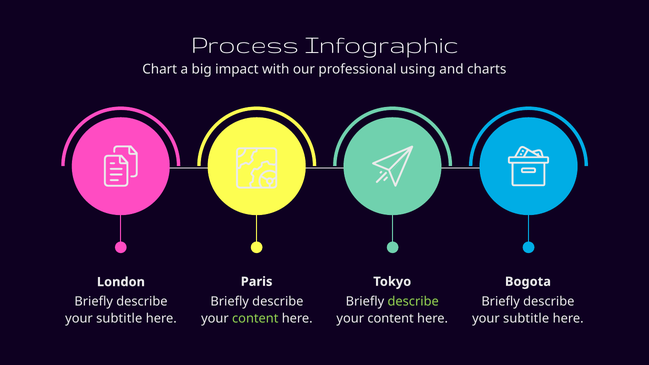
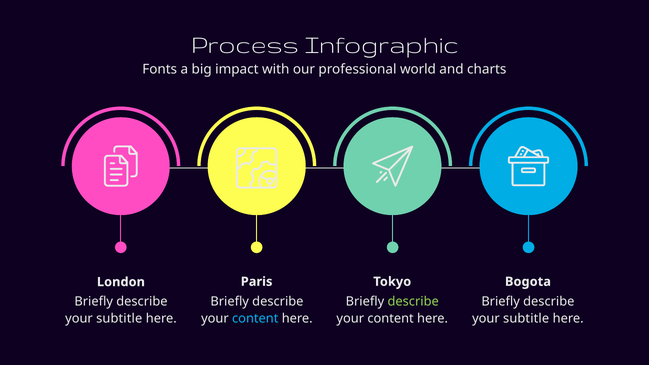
Chart: Chart -> Fonts
using: using -> world
content at (255, 319) colour: light green -> light blue
